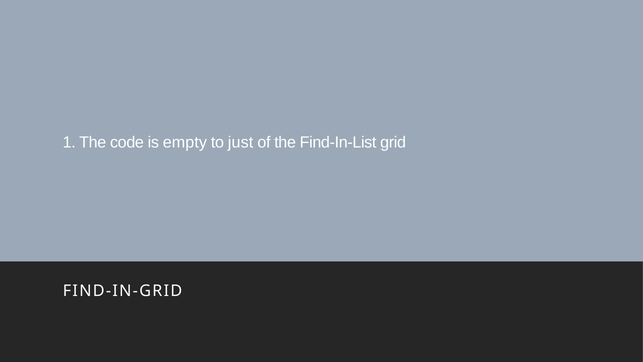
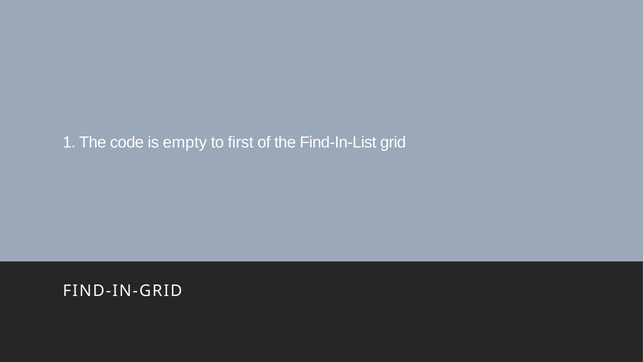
just: just -> first
